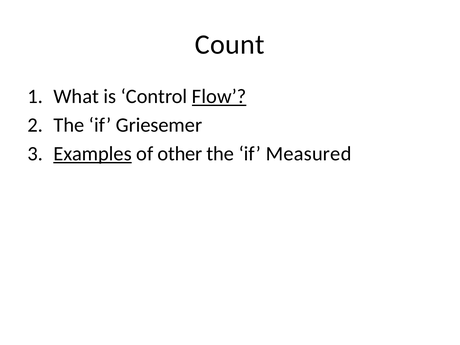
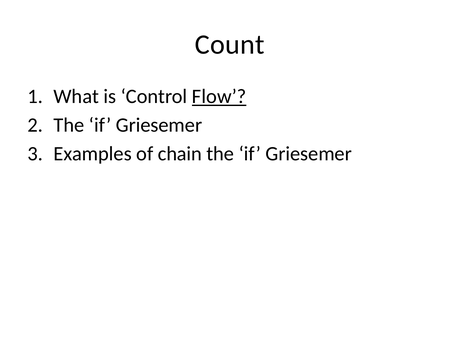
Examples underline: present -> none
other: other -> chain
Measured at (309, 154): Measured -> Griesemer
